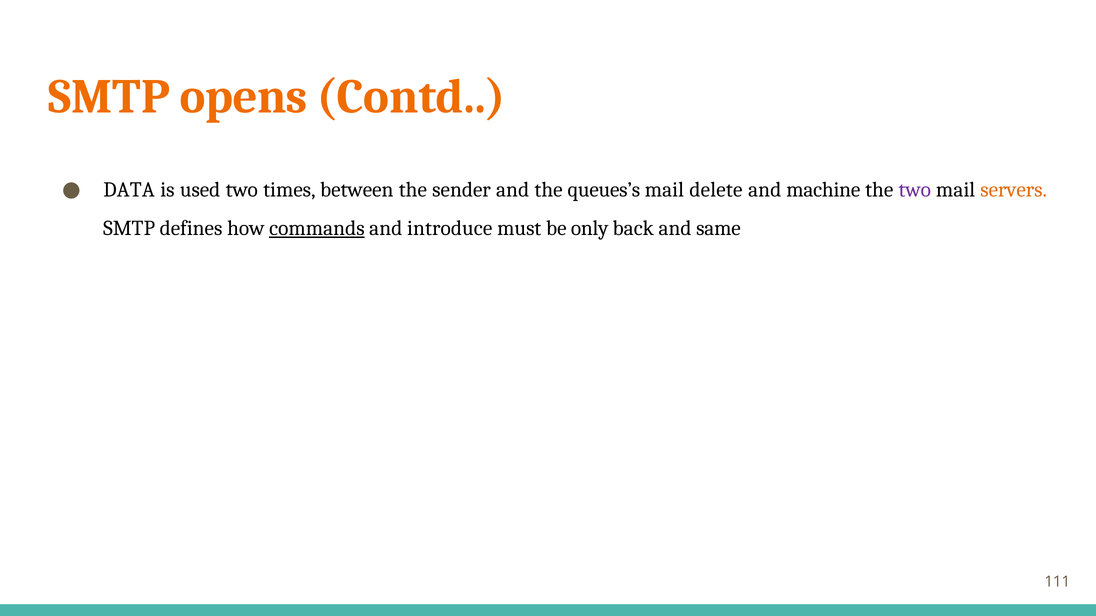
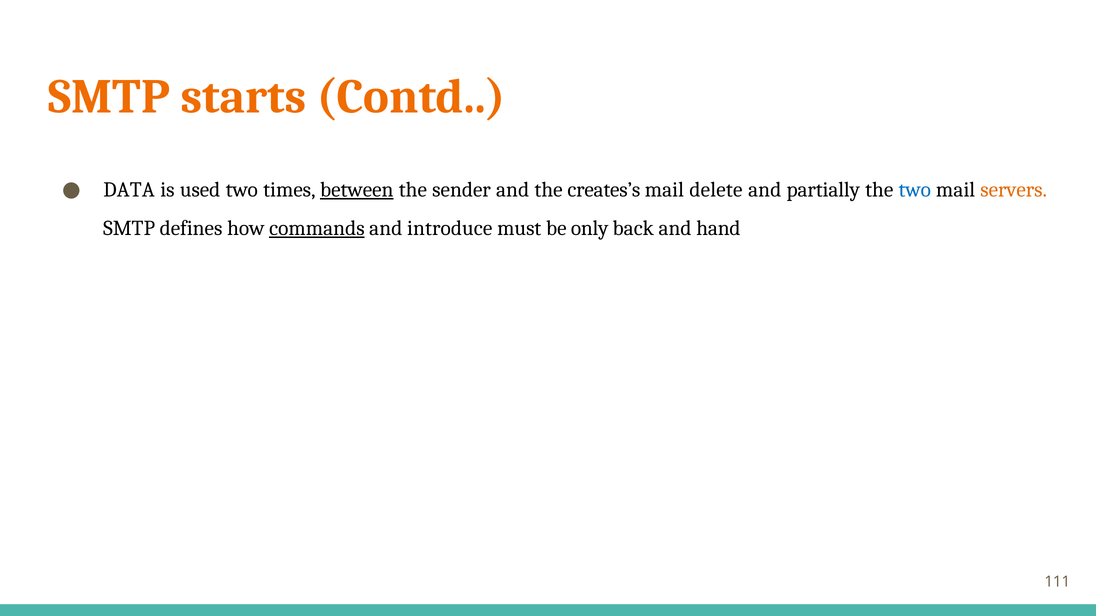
opens: opens -> starts
between underline: none -> present
queues’s: queues’s -> creates’s
machine: machine -> partially
two at (915, 190) colour: purple -> blue
same: same -> hand
